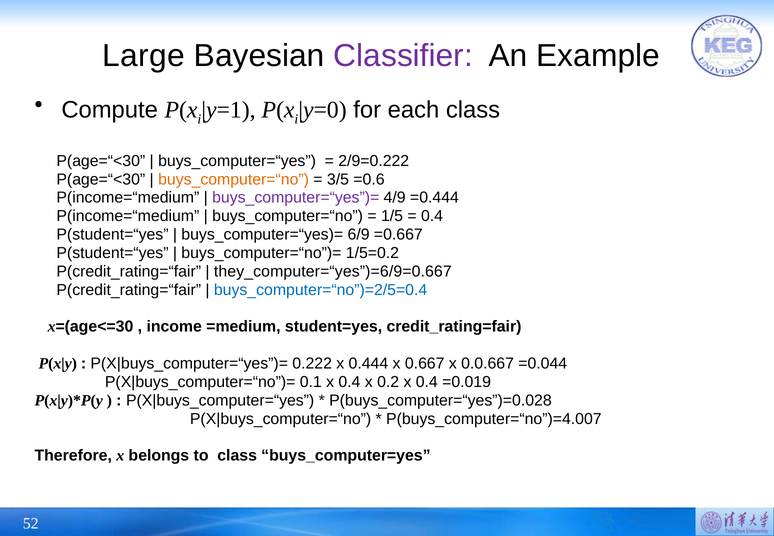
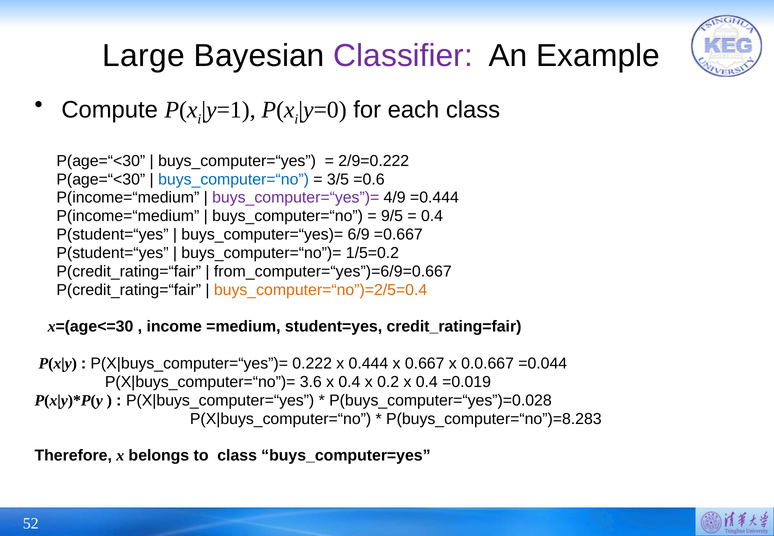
buys_computer=“no at (234, 179) colour: orange -> blue
1/5: 1/5 -> 9/5
they_computer=“yes”)=6/9=0.667: they_computer=“yes”)=6/9=0.667 -> from_computer=“yes”)=6/9=0.667
buys_computer=“no”)=2/5=0.4 colour: blue -> orange
0.1: 0.1 -> 3.6
P(buys_computer=“no”)=4.007: P(buys_computer=“no”)=4.007 -> P(buys_computer=“no”)=8.283
